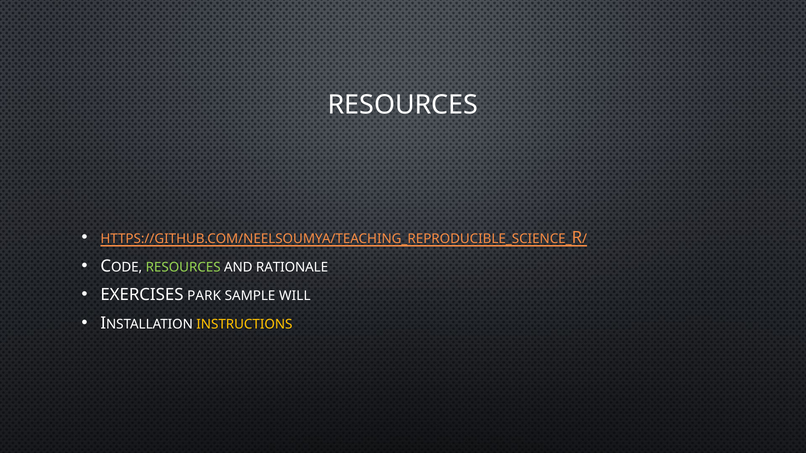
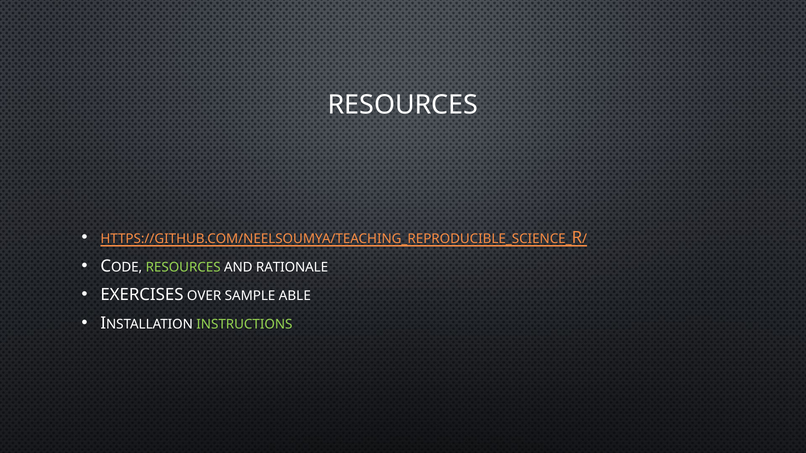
PARK: PARK -> OVER
WILL: WILL -> ABLE
INSTRUCTIONS colour: yellow -> light green
